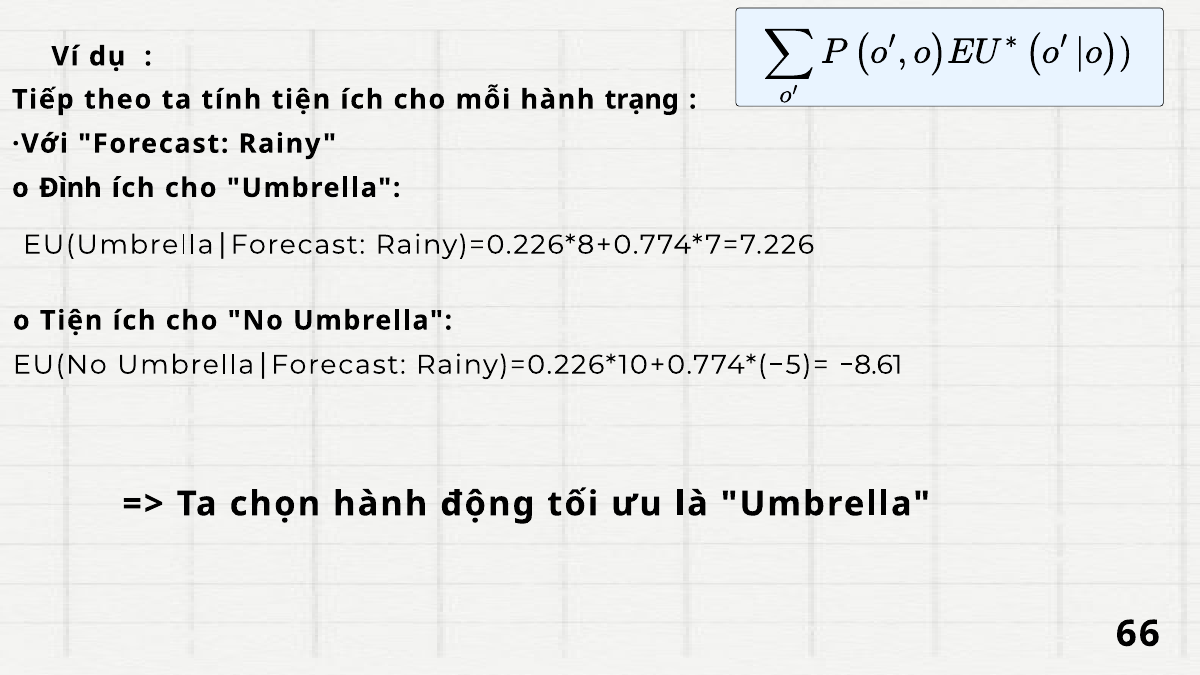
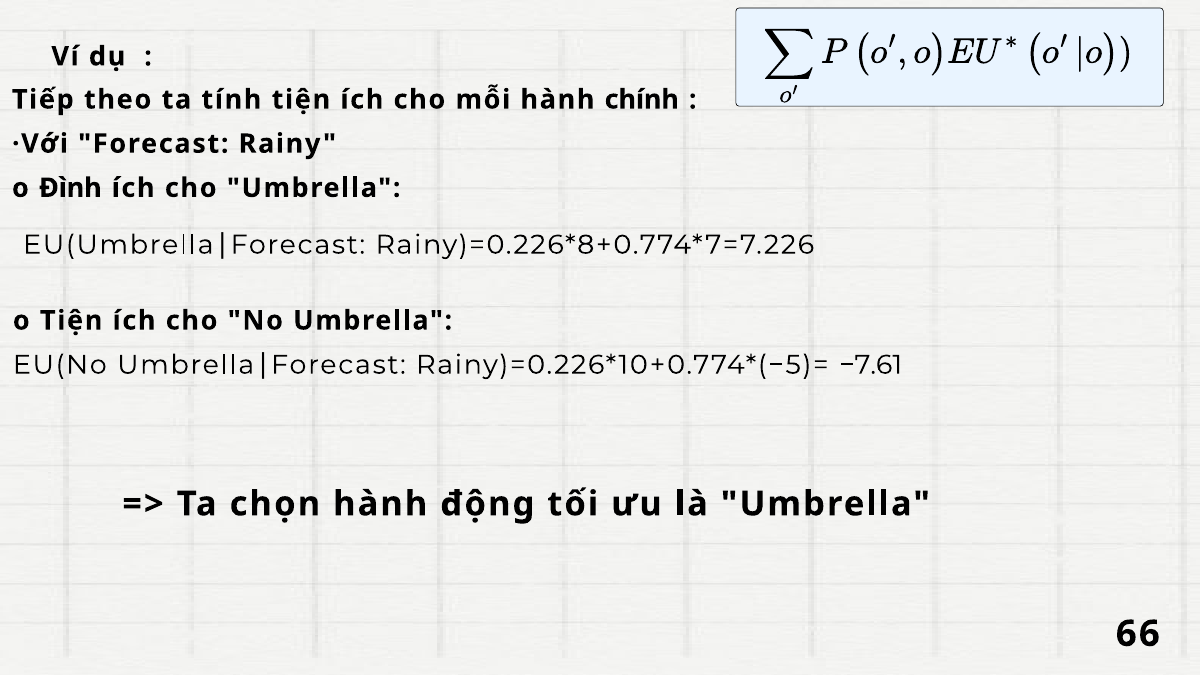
trạng: trạng -> chính
−8.61: −8.61 -> −7.61
